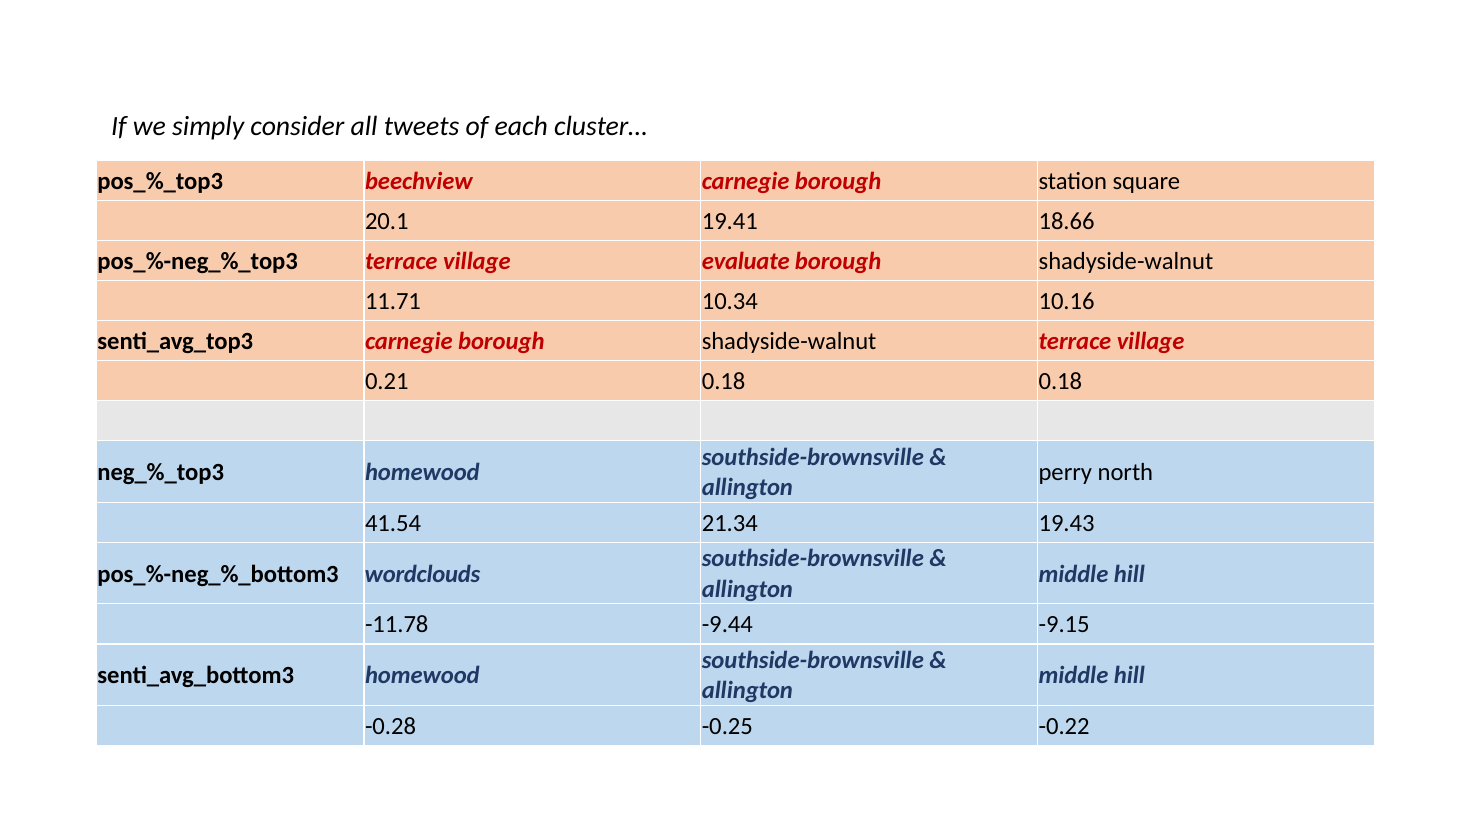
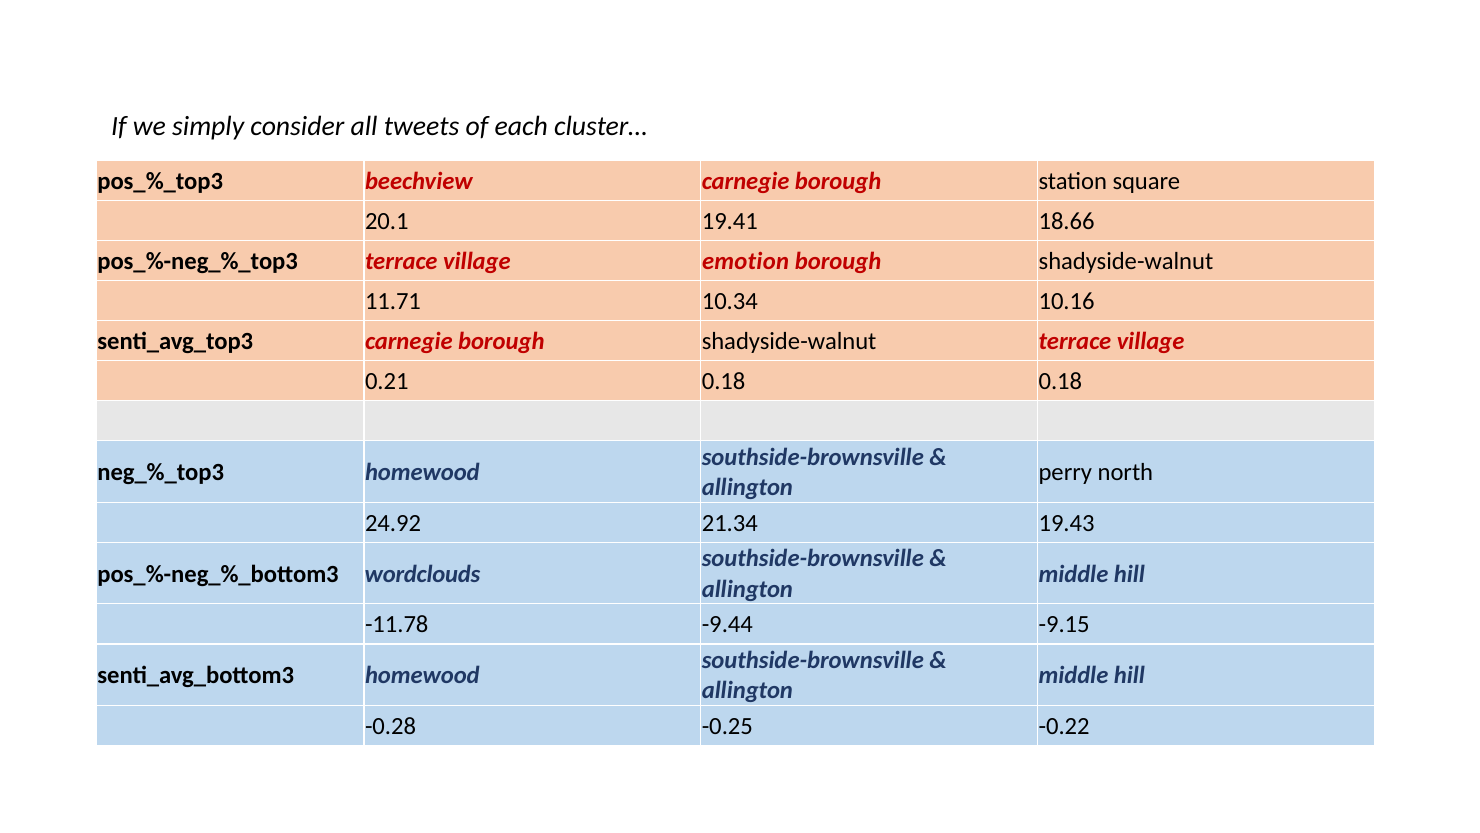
evaluate: evaluate -> emotion
41.54: 41.54 -> 24.92
